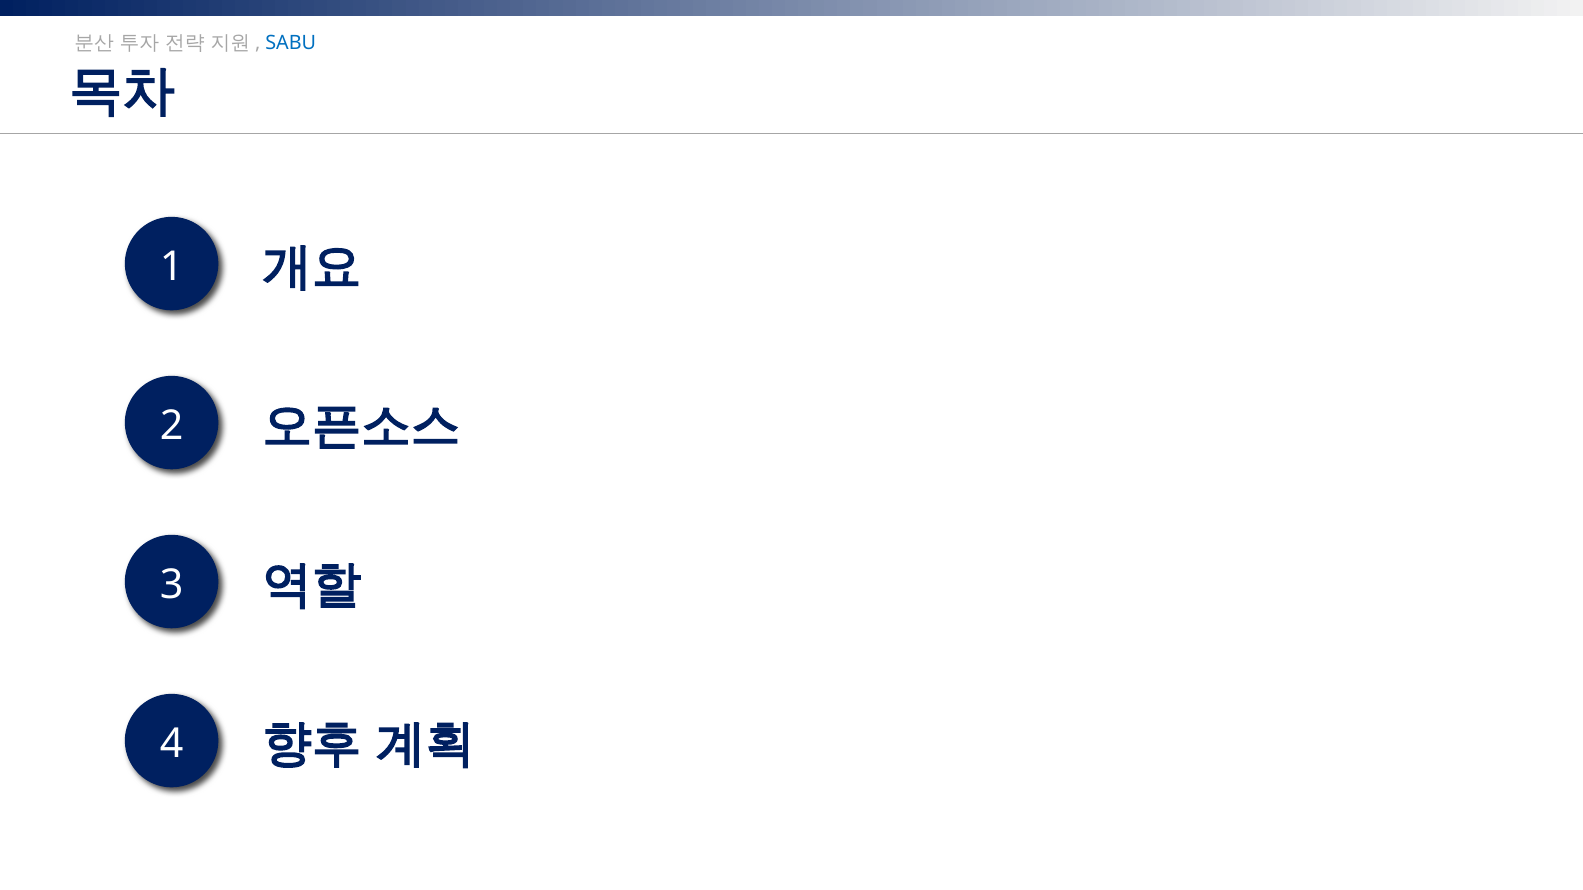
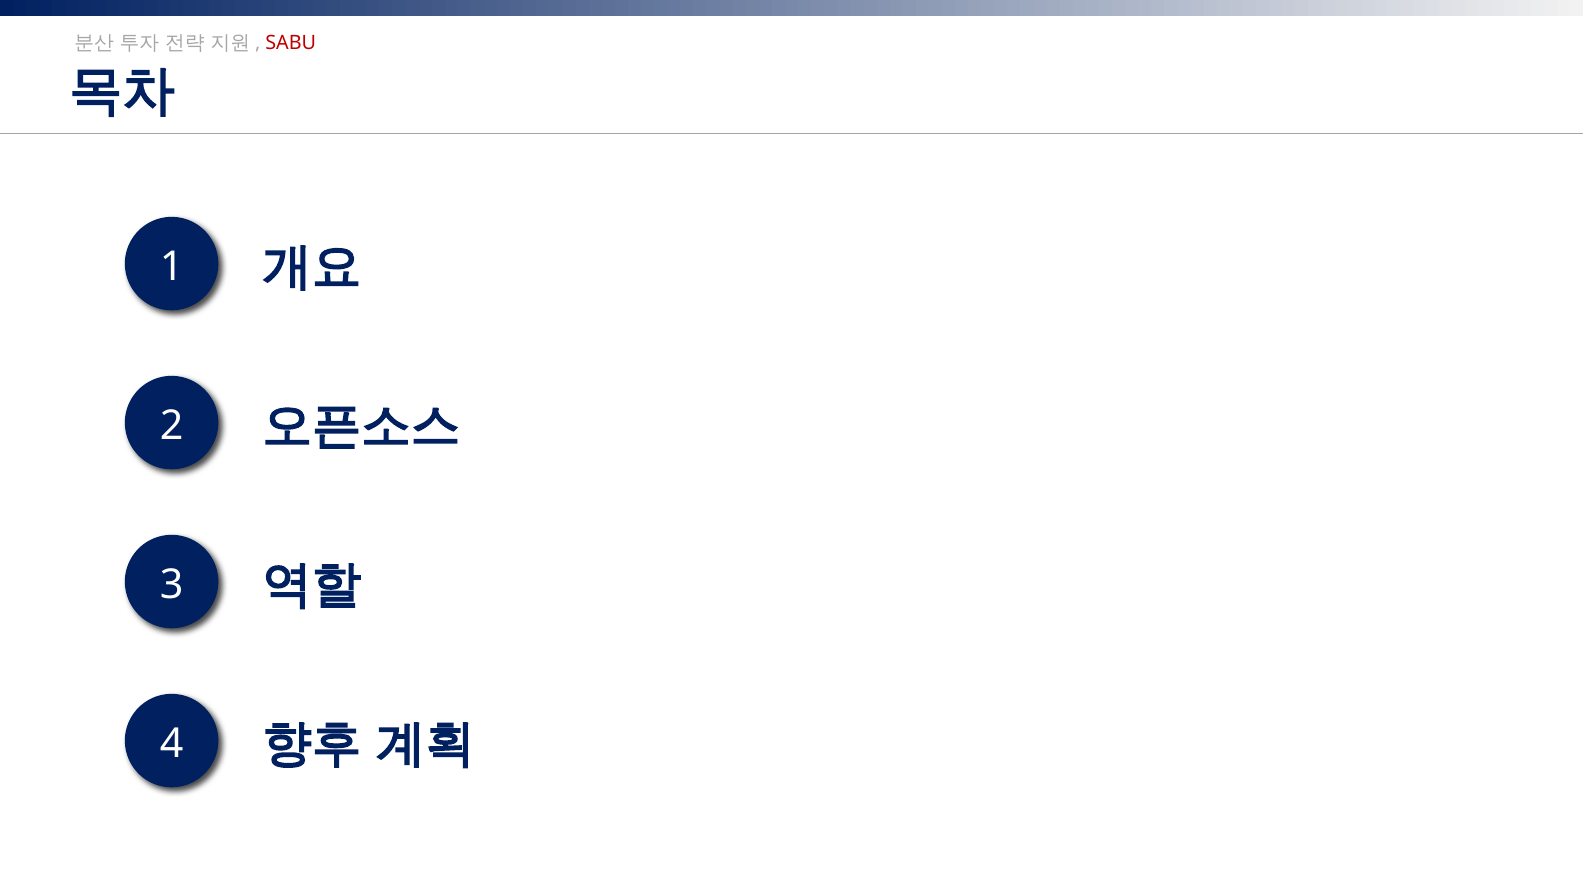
SABU colour: blue -> red
